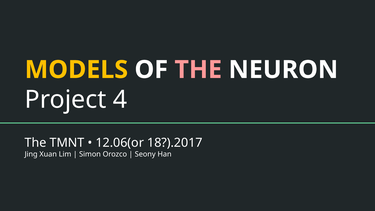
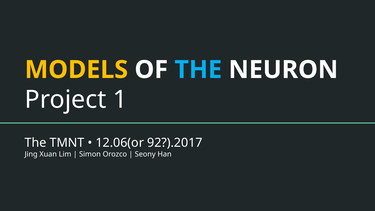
THE at (198, 70) colour: pink -> light blue
4: 4 -> 1
18?).2017: 18?).2017 -> 92?).2017
